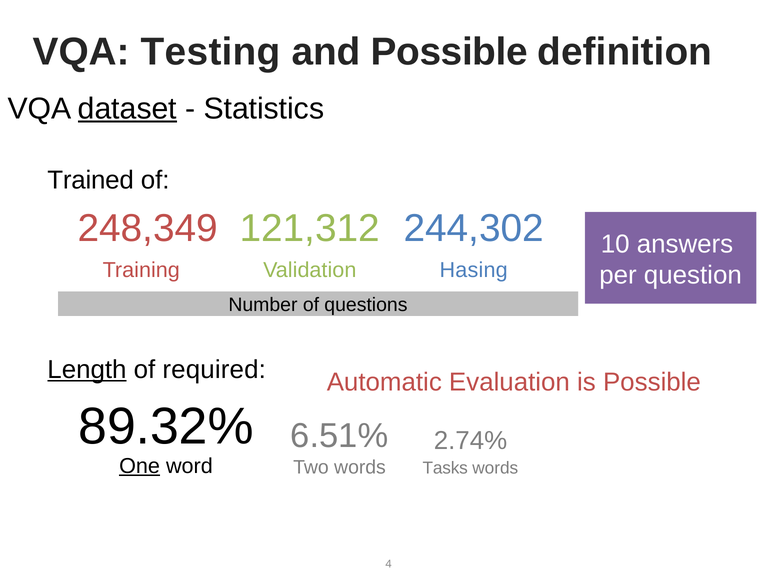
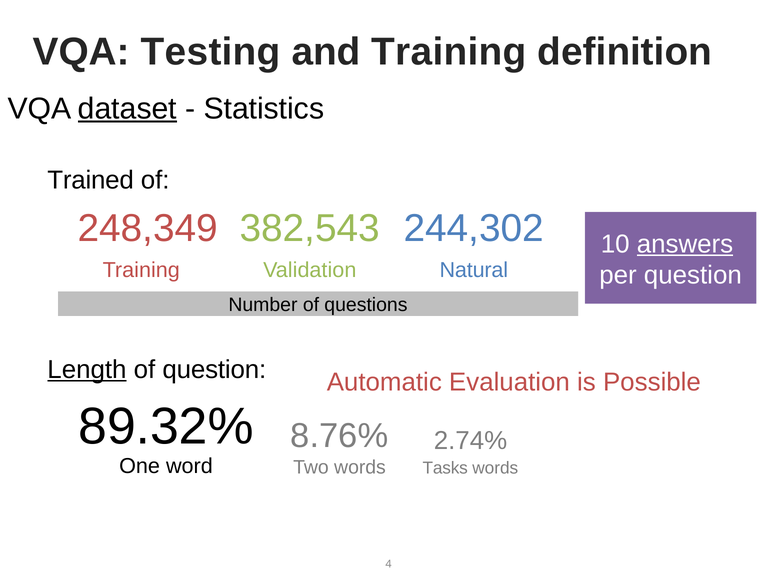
and Possible: Possible -> Training
121,312: 121,312 -> 382,543
answers underline: none -> present
Hasing: Hasing -> Natural
of required: required -> question
6.51%: 6.51% -> 8.76%
One underline: present -> none
